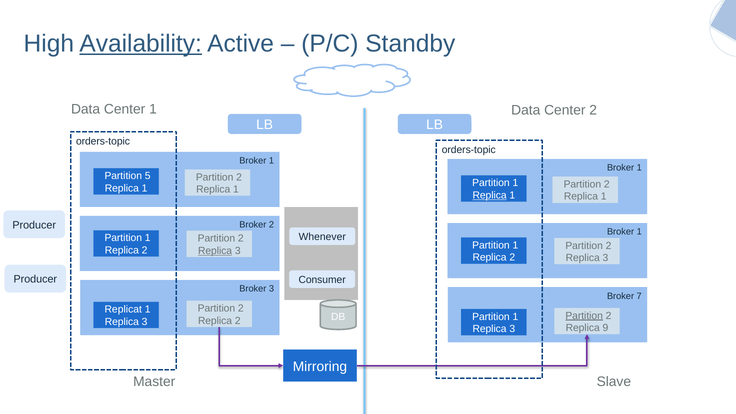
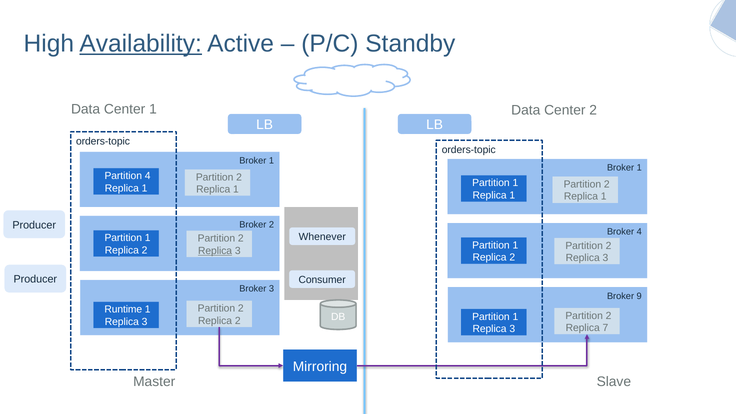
Partition 5: 5 -> 4
Replica at (490, 195) underline: present -> none
1 at (639, 232): 1 -> 4
7: 7 -> 9
Replicat: Replicat -> Runtime
Partition at (584, 316) underline: present -> none
9: 9 -> 7
